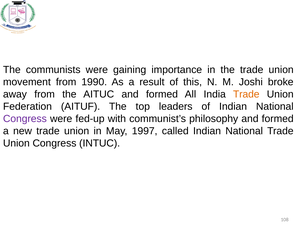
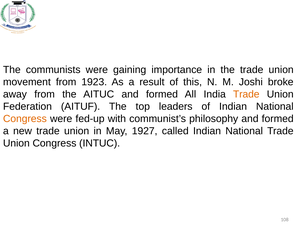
1990: 1990 -> 1923
Congress at (25, 119) colour: purple -> orange
1997: 1997 -> 1927
